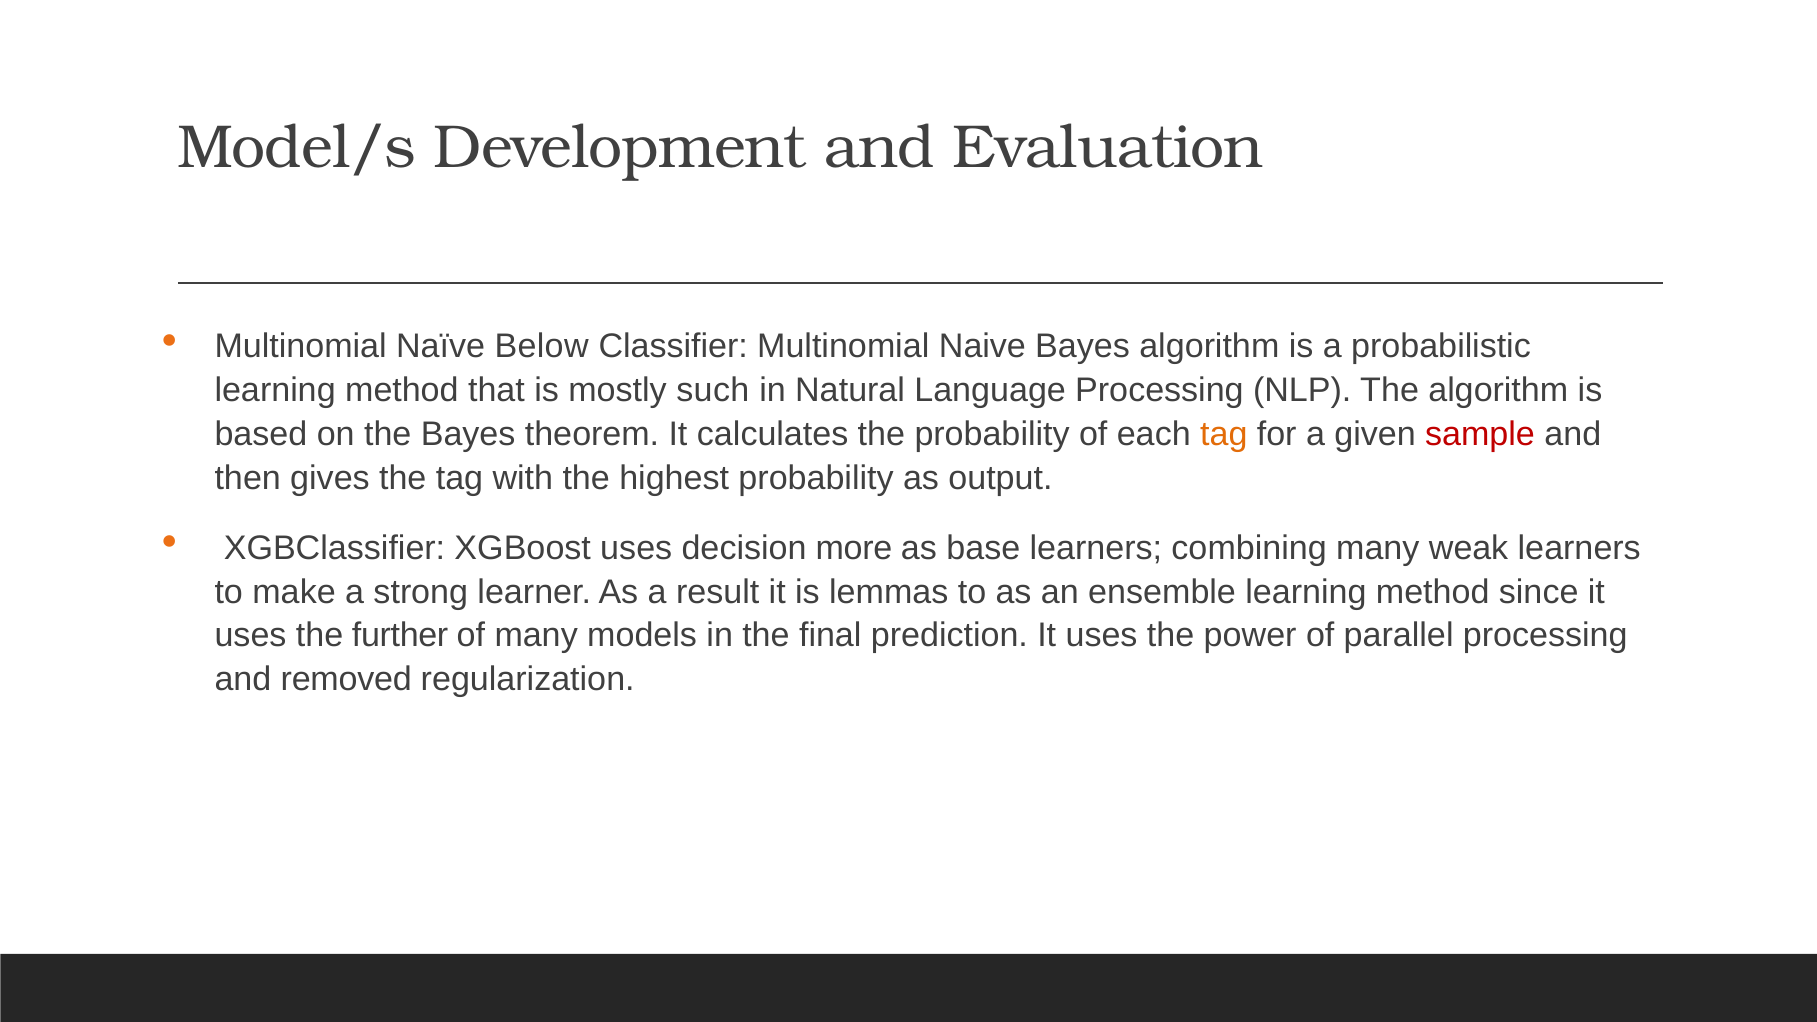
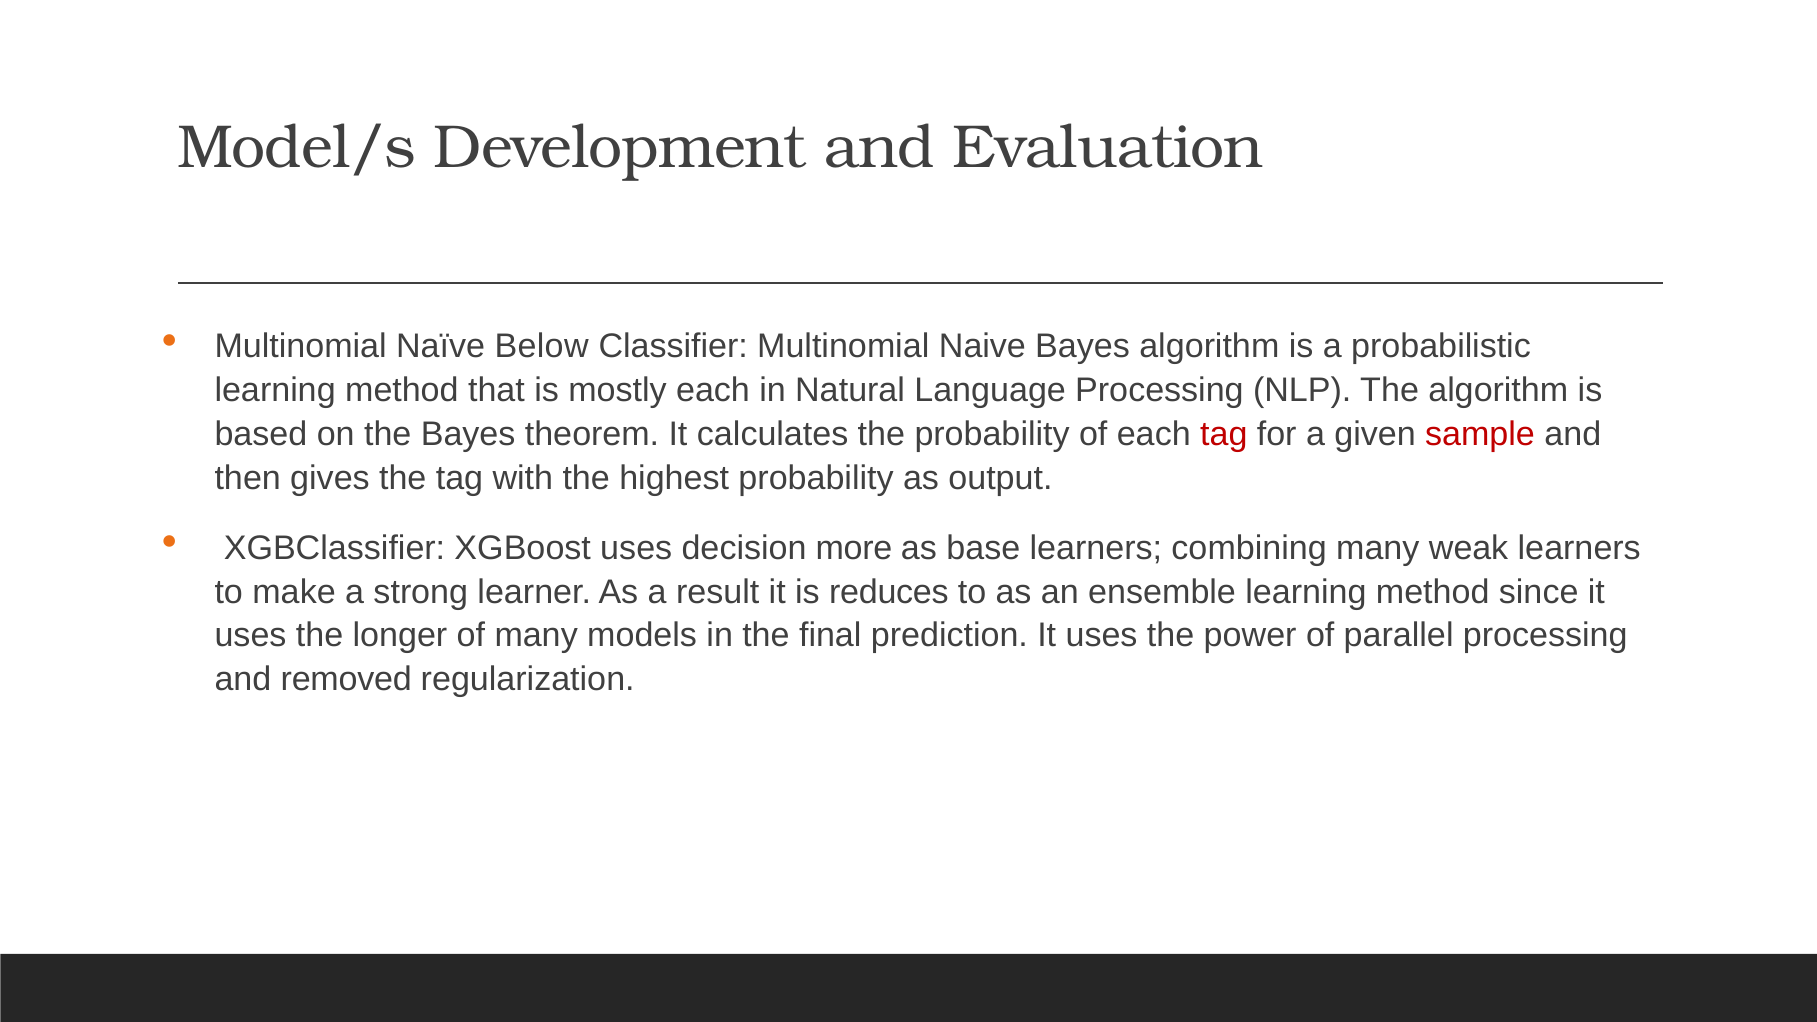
mostly such: such -> each
tag at (1224, 434) colour: orange -> red
lemmas: lemmas -> reduces
further: further -> longer
